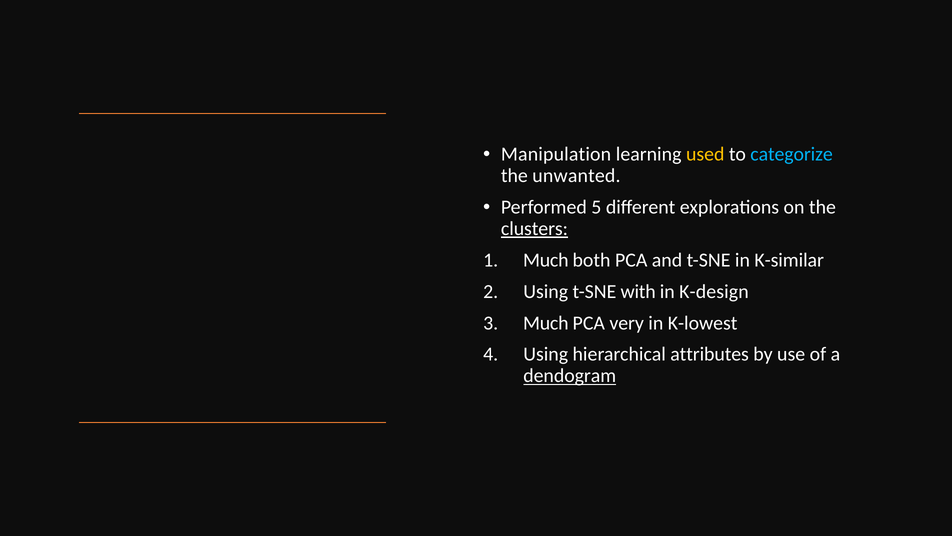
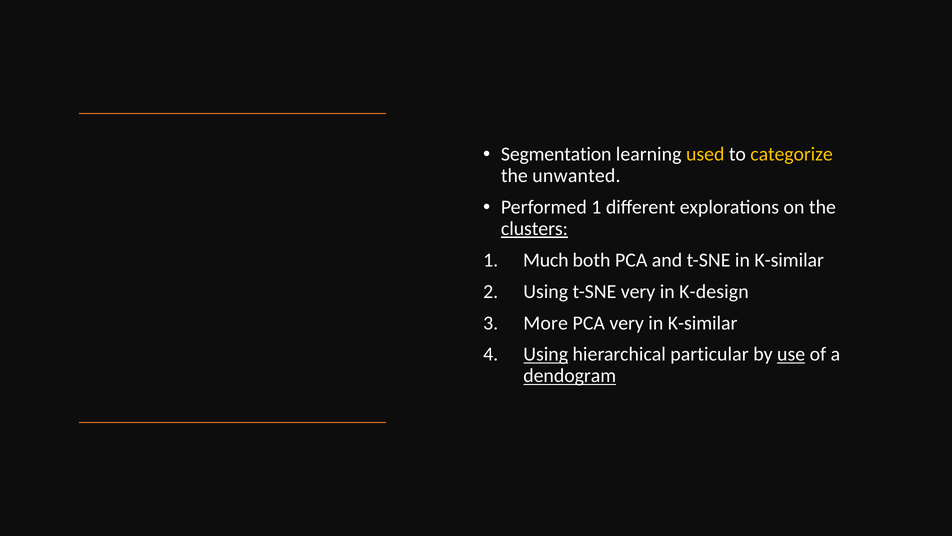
Manipulation: Manipulation -> Segmentation
categorize colour: light blue -> yellow
Performed 5: 5 -> 1
t-SNE with: with -> very
Much at (546, 323): Much -> More
K-lowest at (703, 323): K-lowest -> K-similar
Using at (546, 354) underline: none -> present
attributes: attributes -> particular
use underline: none -> present
